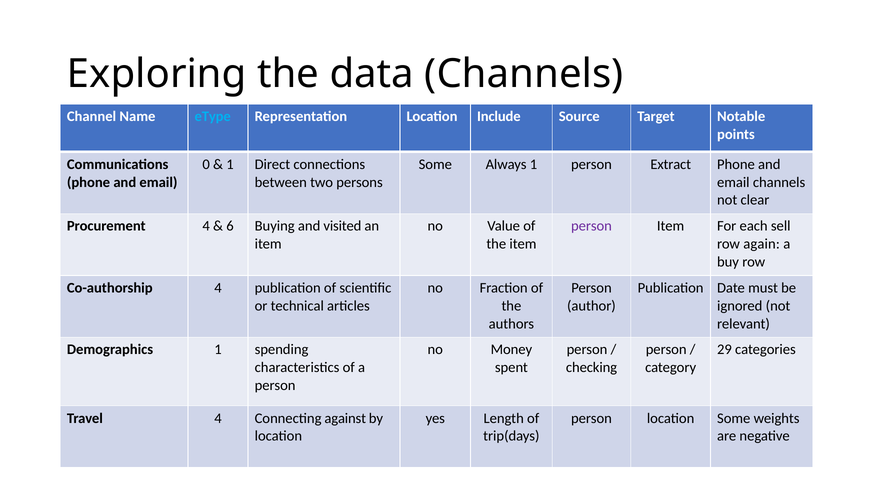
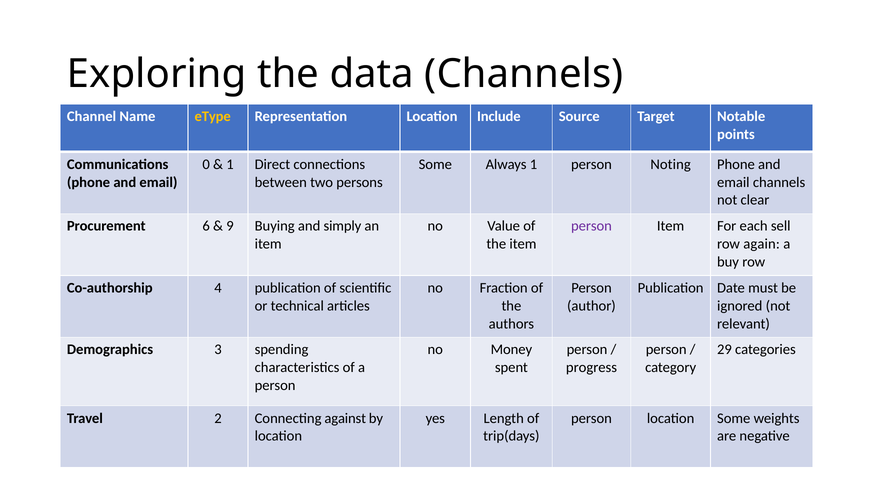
eType colour: light blue -> yellow
Extract: Extract -> Noting
Procurement 4: 4 -> 6
6: 6 -> 9
visited: visited -> simply
Demographics 1: 1 -> 3
checking: checking -> progress
Travel 4: 4 -> 2
